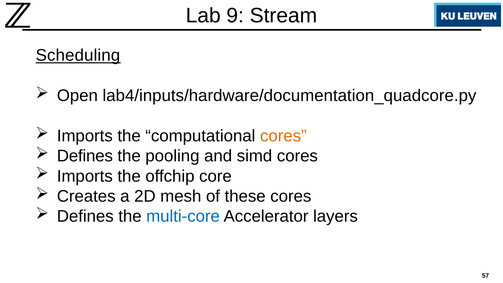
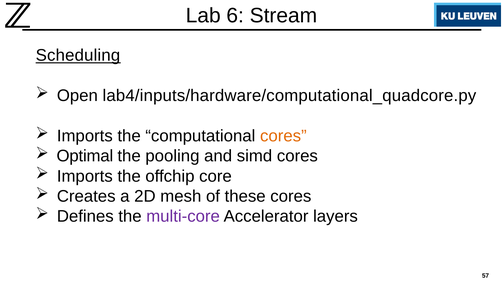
9: 9 -> 6
lab4/inputs/hardware/documentation_quadcore.py: lab4/inputs/hardware/documentation_quadcore.py -> lab4/inputs/hardware/computational_quadcore.py
Defines at (85, 156): Defines -> Optimal
multi-core colour: blue -> purple
